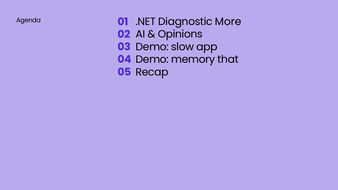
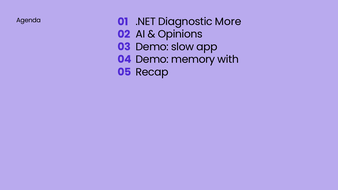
that: that -> with
